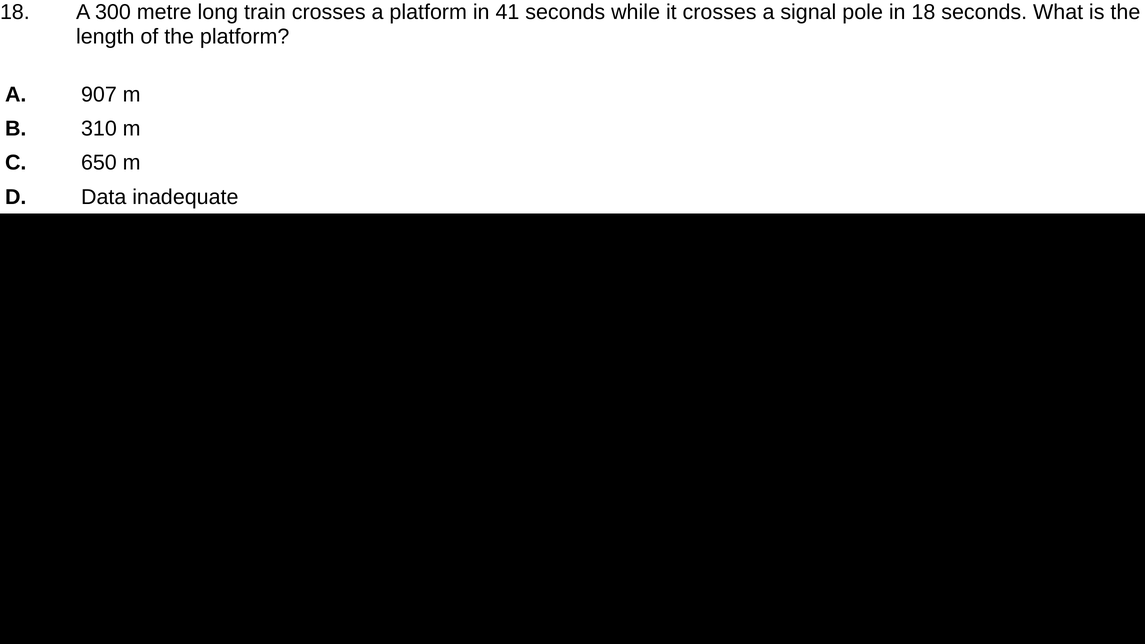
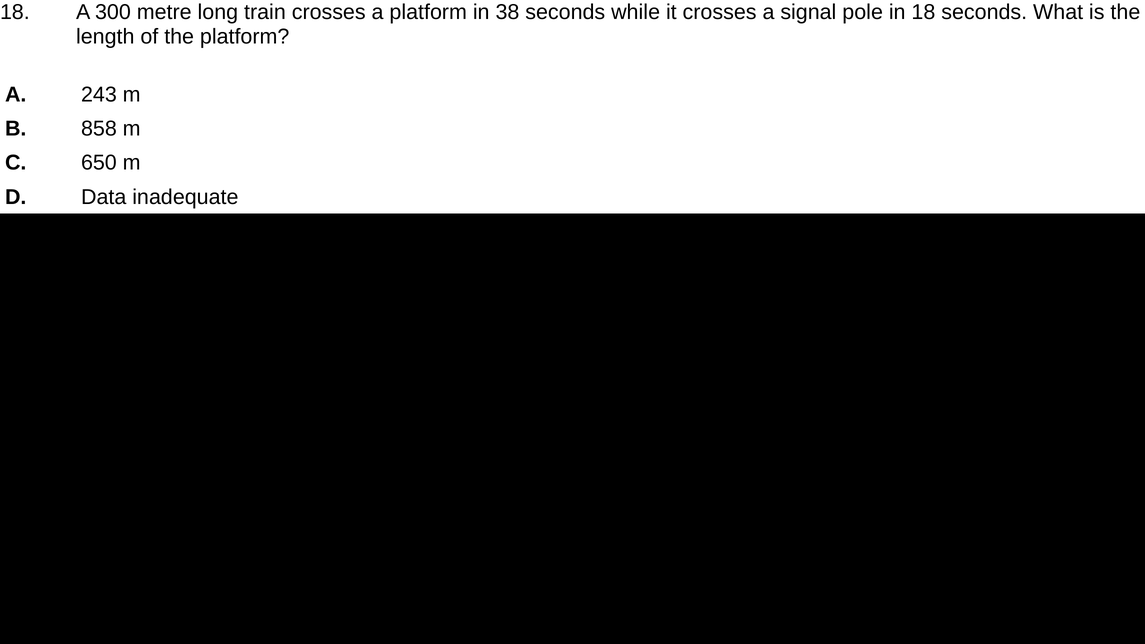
41: 41 -> 38
907: 907 -> 243
310: 310 -> 858
